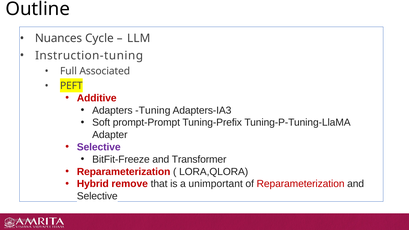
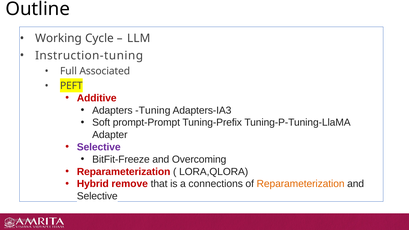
Nuances: Nuances -> Working
Transformer: Transformer -> Overcoming
unimportant: unimportant -> connections
Reparameterization at (301, 184) colour: red -> orange
